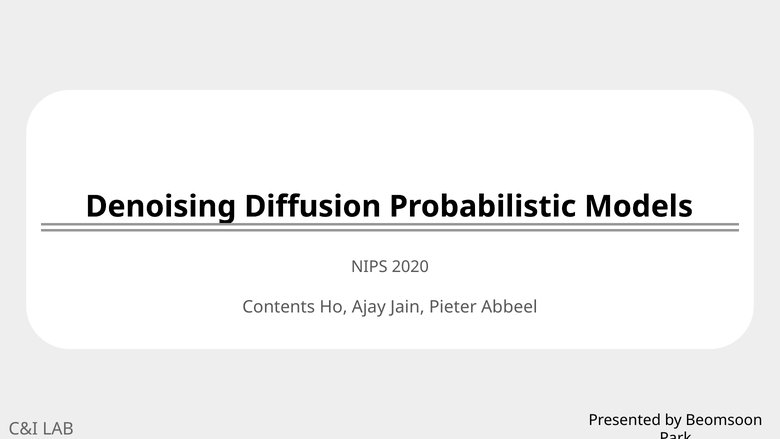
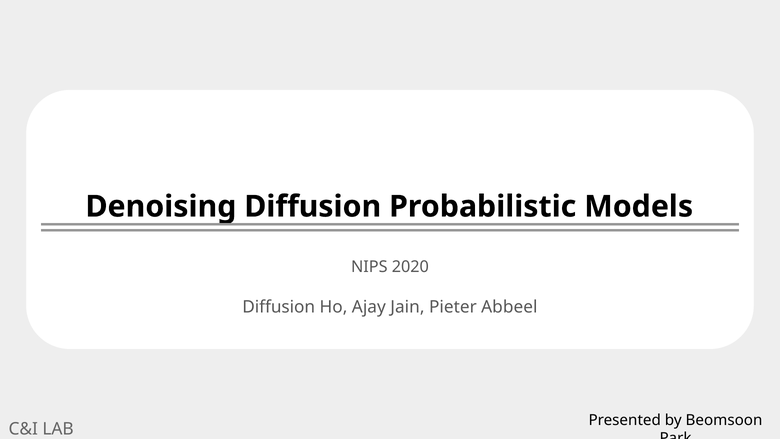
Contents at (279, 307): Contents -> Diffusion
